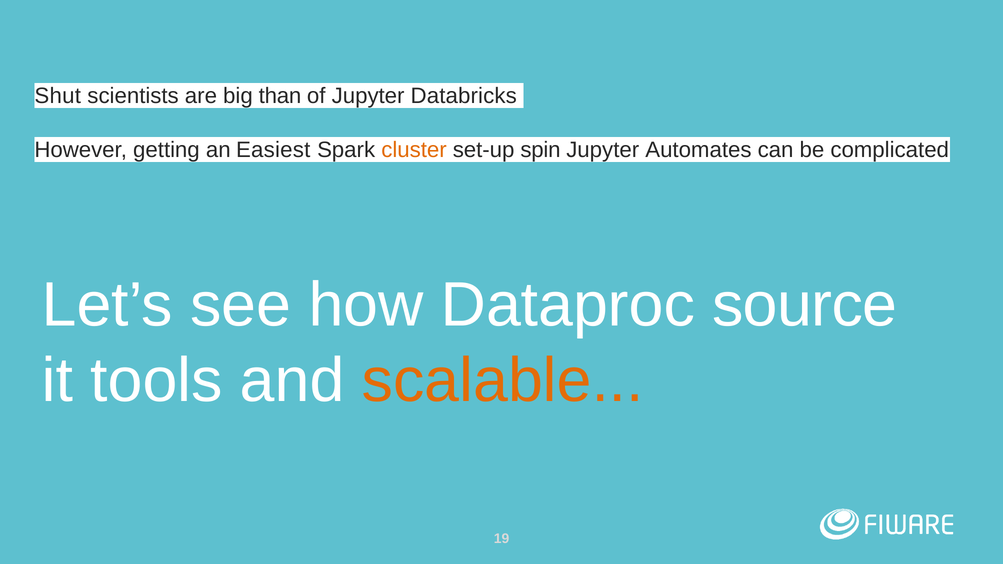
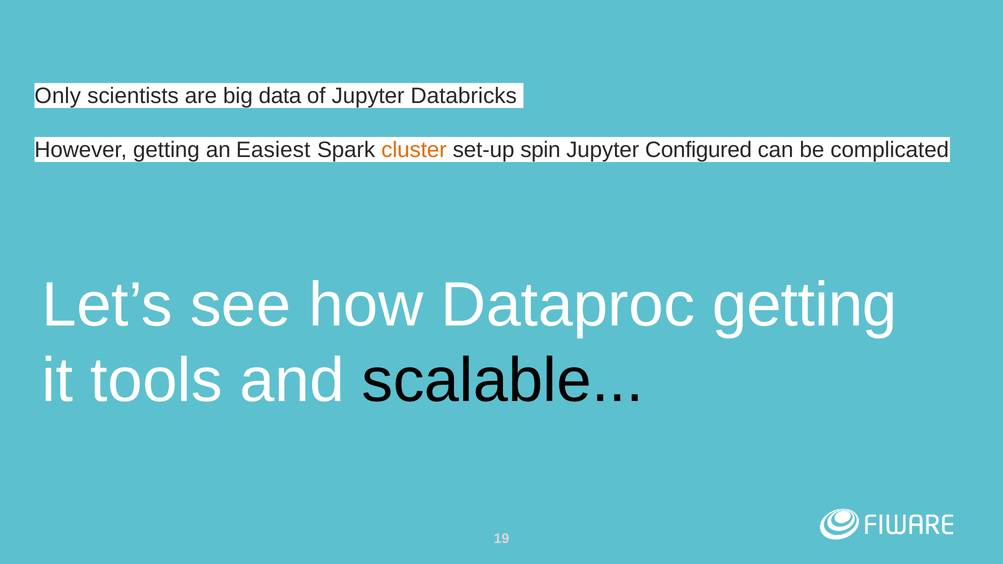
Shut: Shut -> Only
than: than -> data
Automates: Automates -> Configured
Dataproc source: source -> getting
scalable colour: orange -> black
